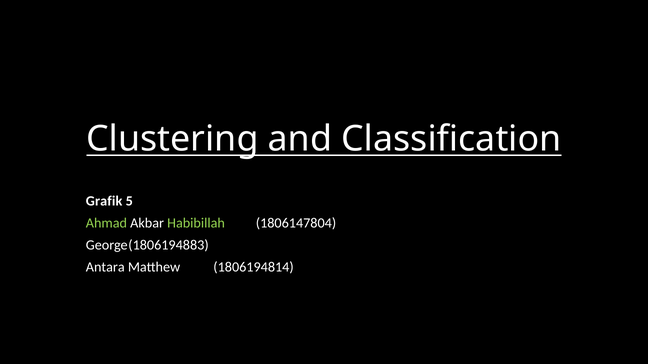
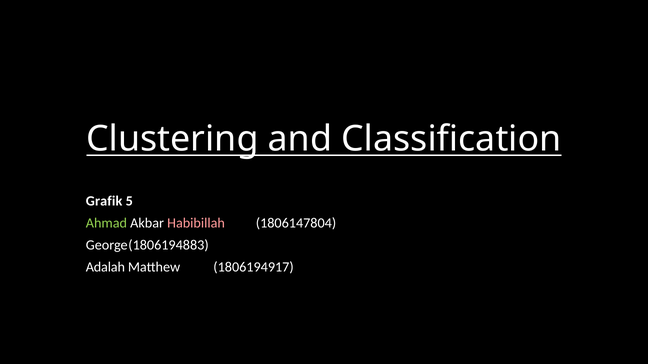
Habibillah colour: light green -> pink
Antara: Antara -> Adalah
1806194814: 1806194814 -> 1806194917
